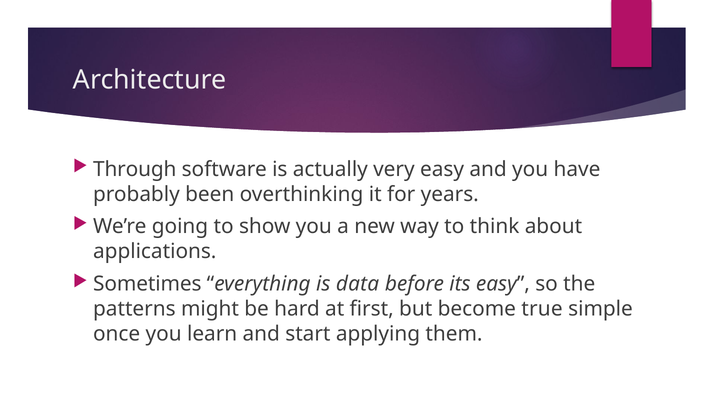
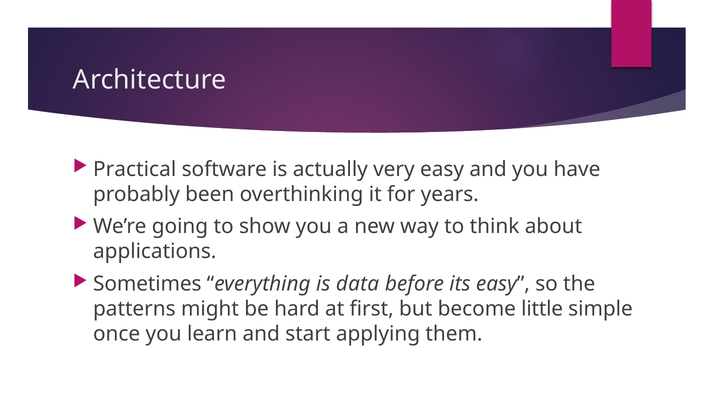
Through: Through -> Practical
true: true -> little
